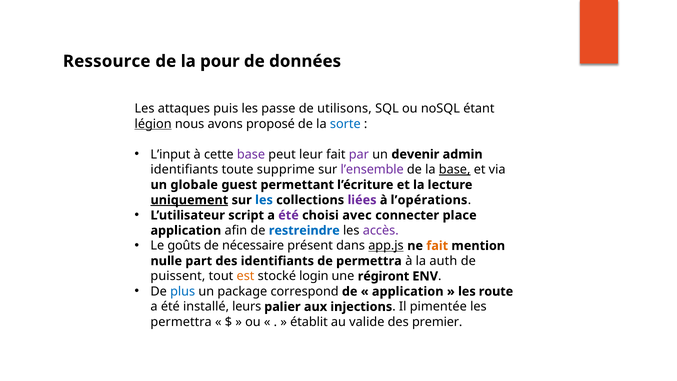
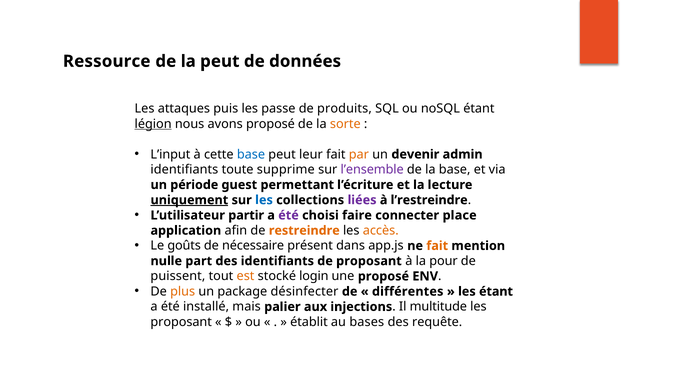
la pour: pour -> peut
utilisons: utilisons -> produits
sorte colour: blue -> orange
base at (251, 154) colour: purple -> blue
par colour: purple -> orange
base at (455, 169) underline: present -> none
globale: globale -> période
l’opérations: l’opérations -> l’restreindre
script: script -> partir
avec: avec -> faire
restreindre colour: blue -> orange
accès colour: purple -> orange
app.js underline: present -> none
de permettra: permettra -> proposant
auth: auth -> pour
une régiront: régiront -> proposé
plus colour: blue -> orange
correspond: correspond -> désinfecter
application at (408, 291): application -> différentes
les route: route -> étant
leurs: leurs -> mais
pimentée: pimentée -> multitude
permettra at (181, 322): permettra -> proposant
valide: valide -> bases
premier: premier -> requête
